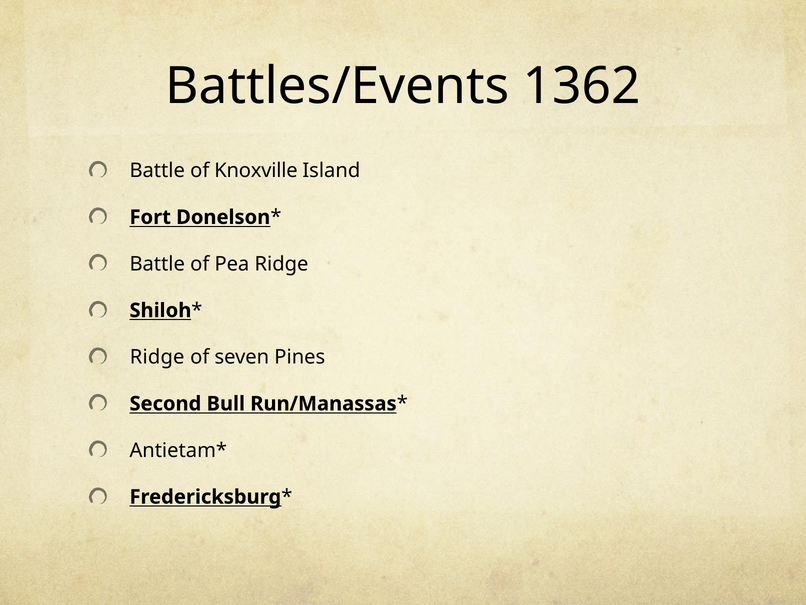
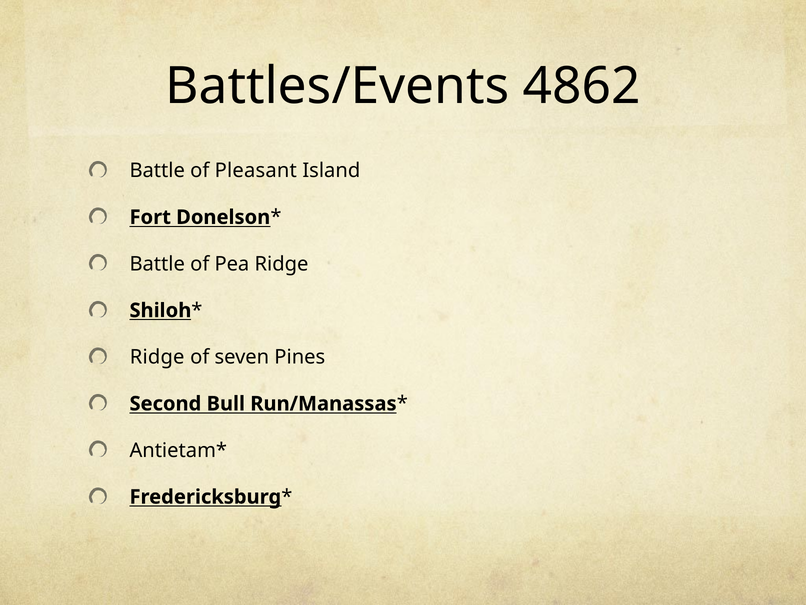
1362: 1362 -> 4862
Knoxville: Knoxville -> Pleasant
